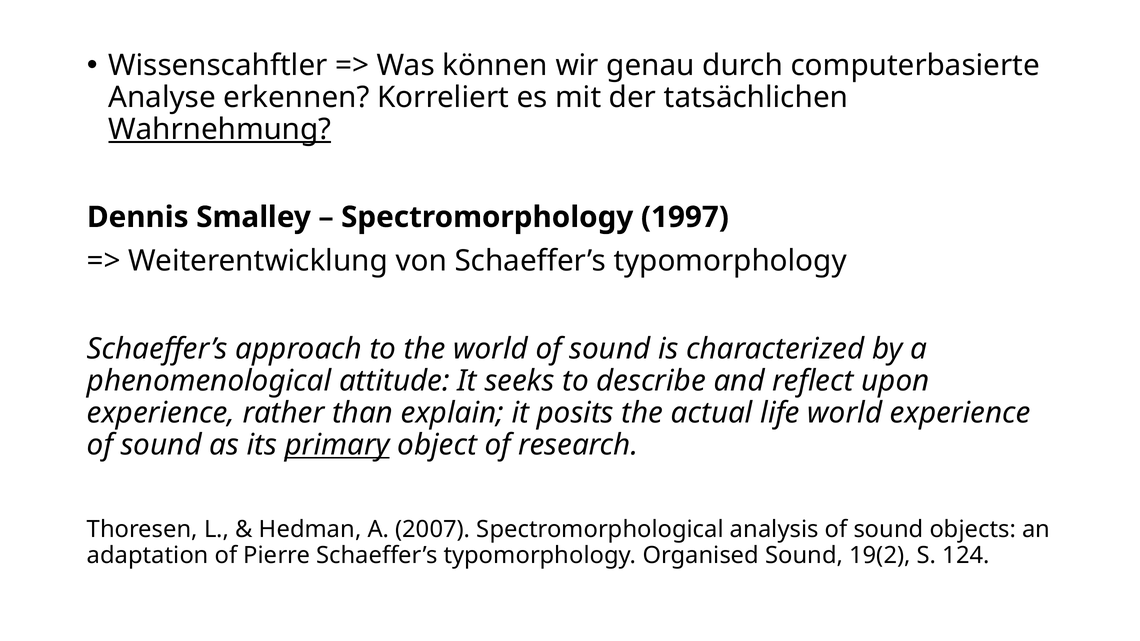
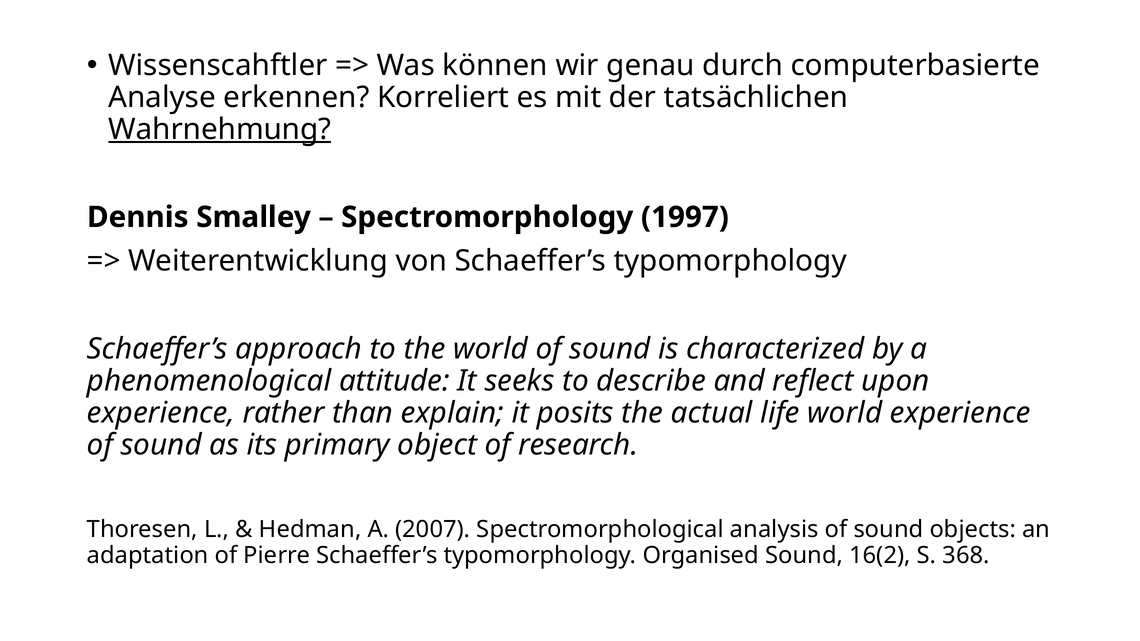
primary underline: present -> none
19(2: 19(2 -> 16(2
124: 124 -> 368
